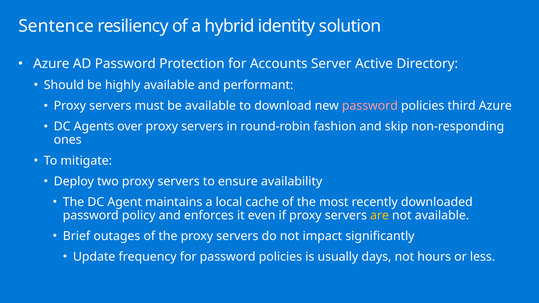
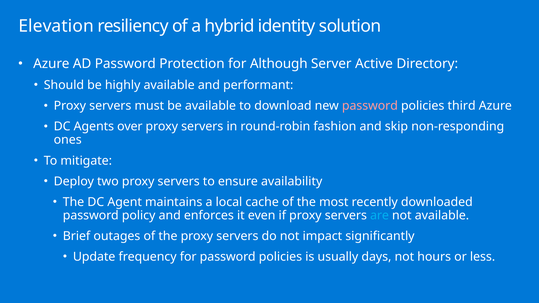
Sentence: Sentence -> Elevation
Accounts: Accounts -> Although
are colour: yellow -> light blue
